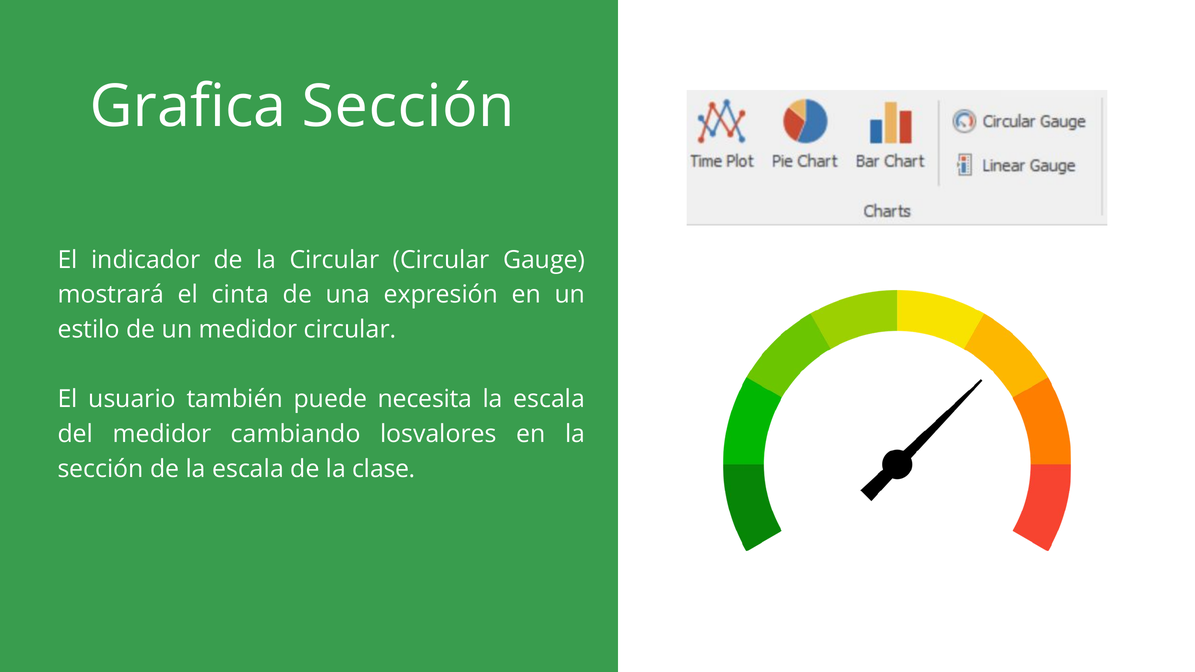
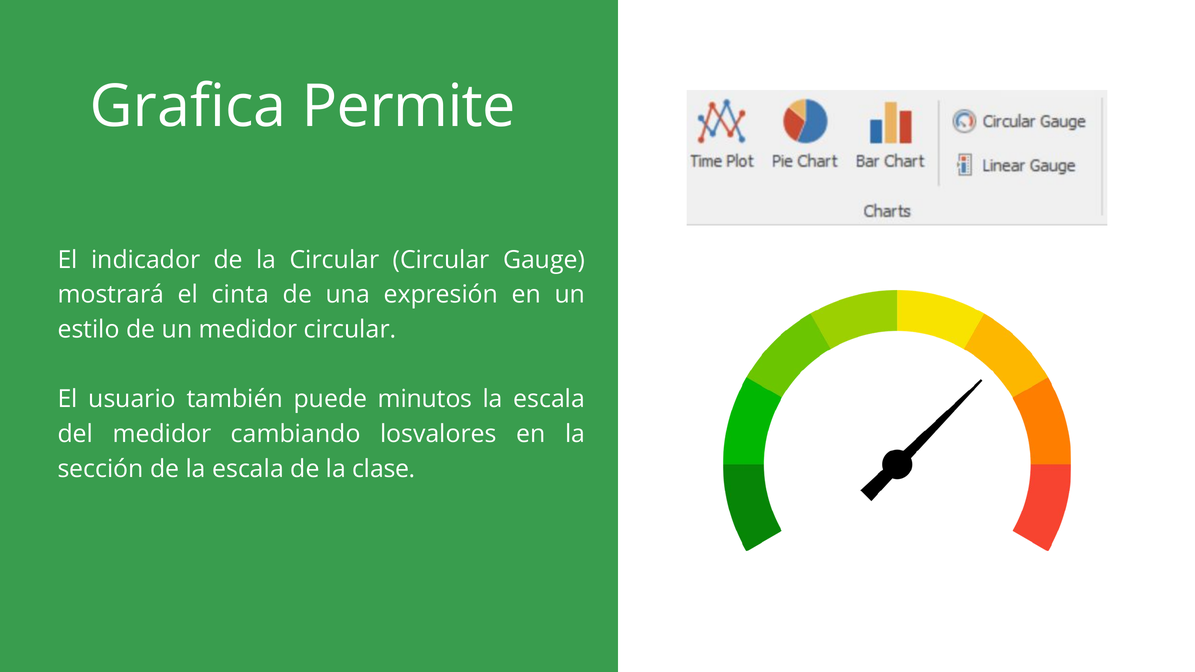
Grafica Sección: Sección -> Permite
necesita: necesita -> minutos
